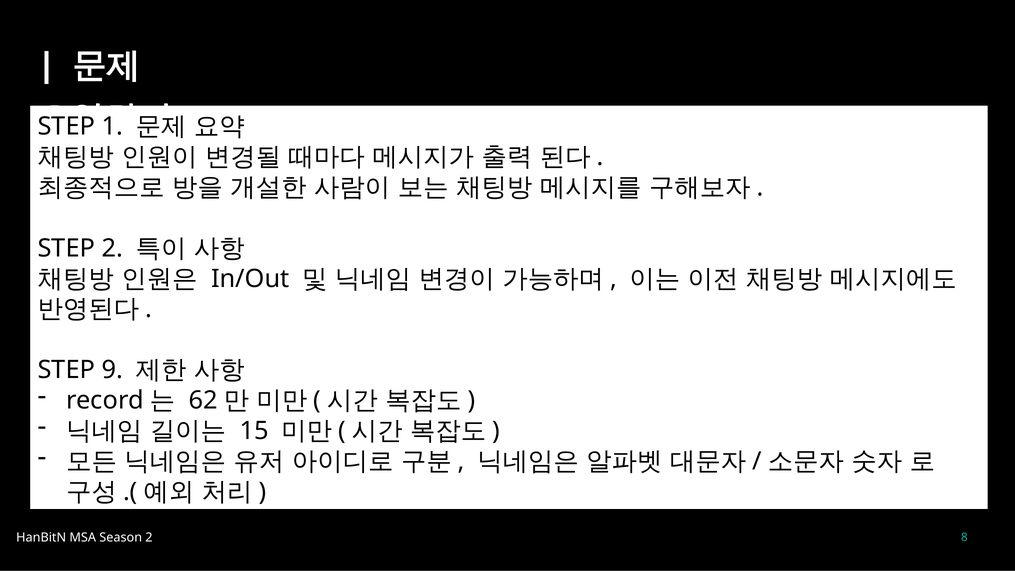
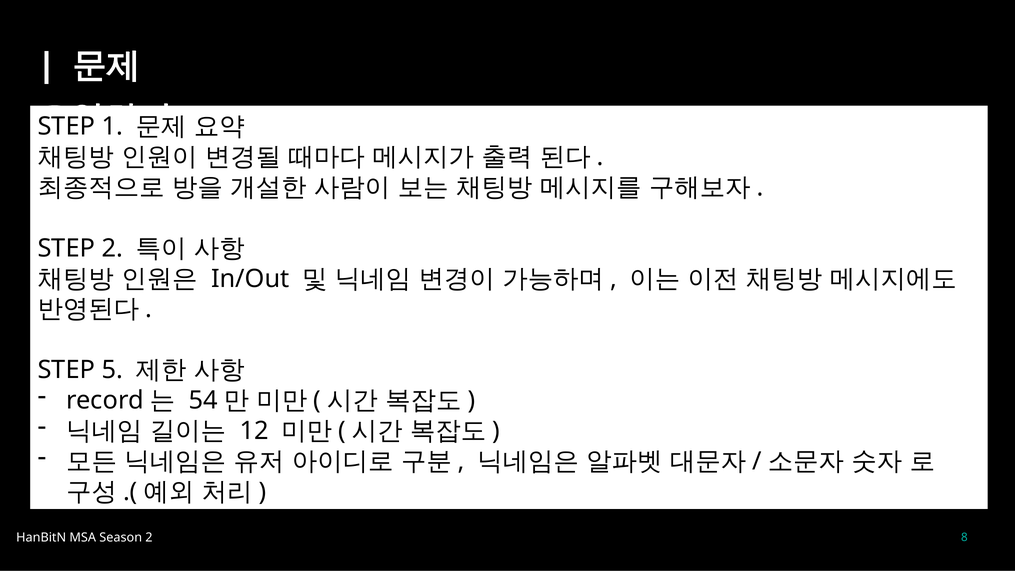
9: 9 -> 5
62: 62 -> 54
15: 15 -> 12
